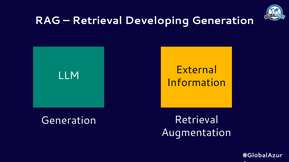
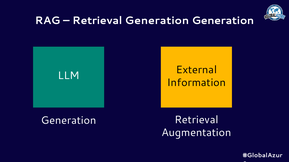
Retrieval Developing: Developing -> Generation
